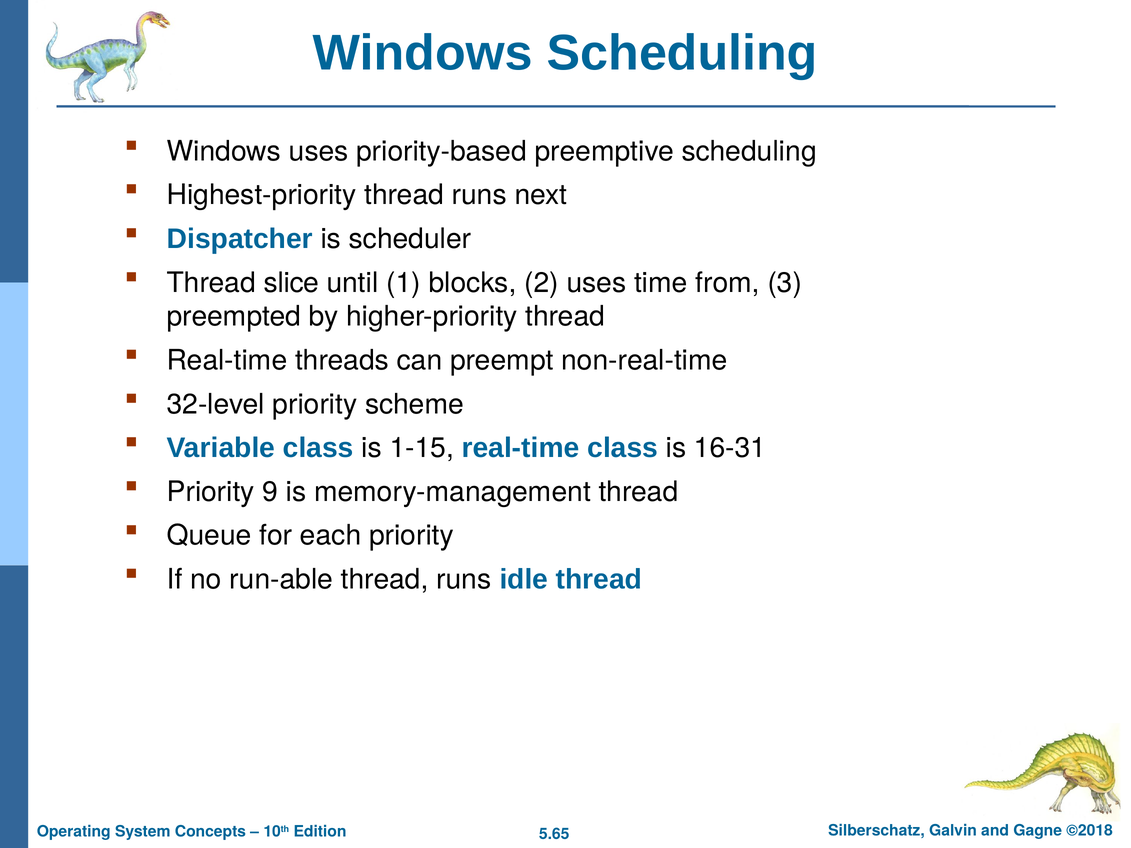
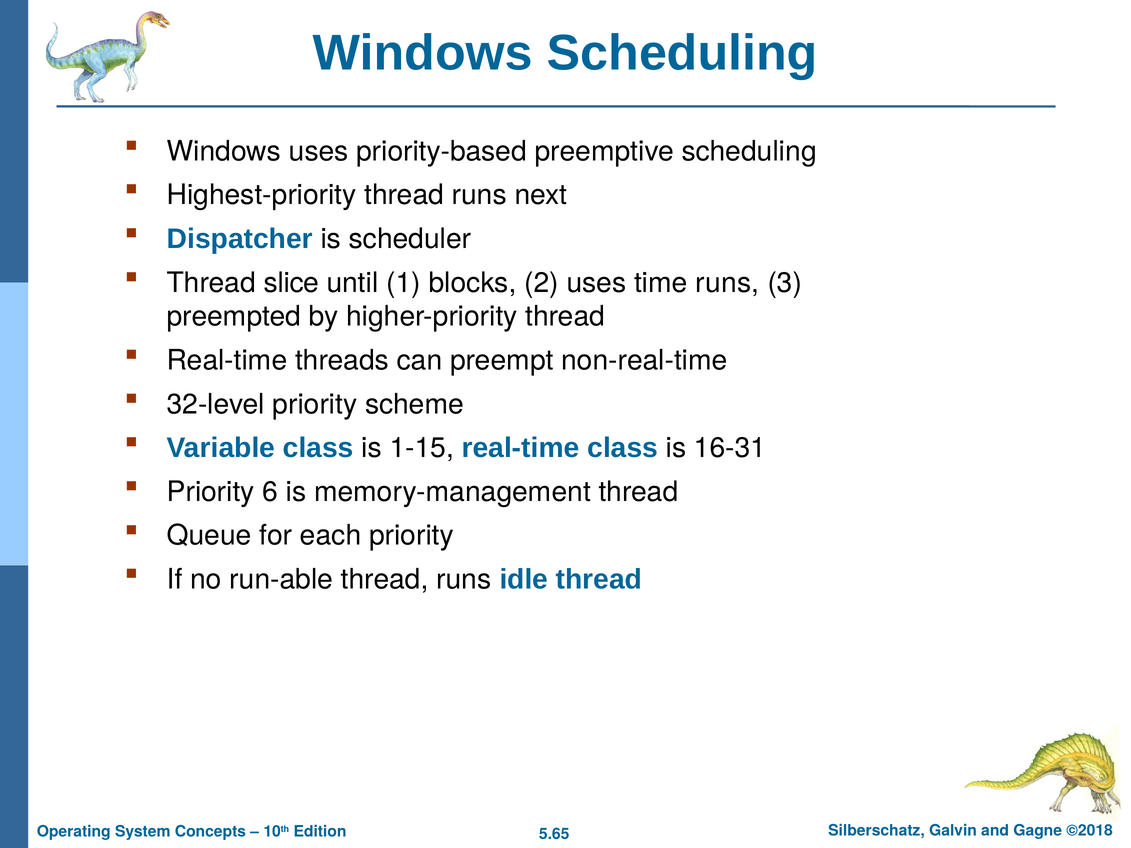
time from: from -> runs
9: 9 -> 6
